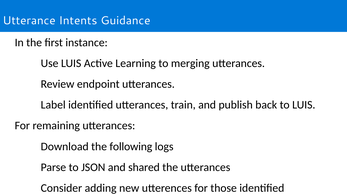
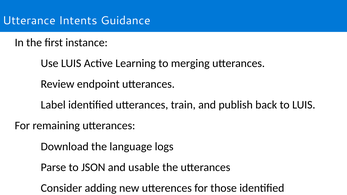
following: following -> language
shared: shared -> usable
